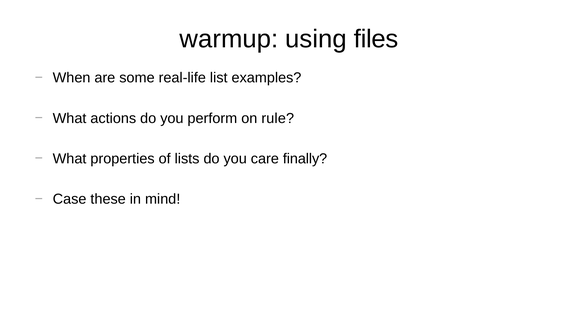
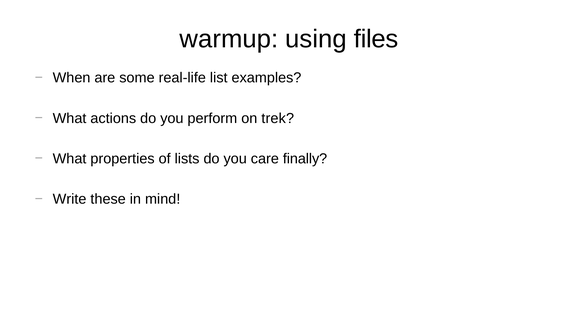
rule: rule -> trek
Case: Case -> Write
